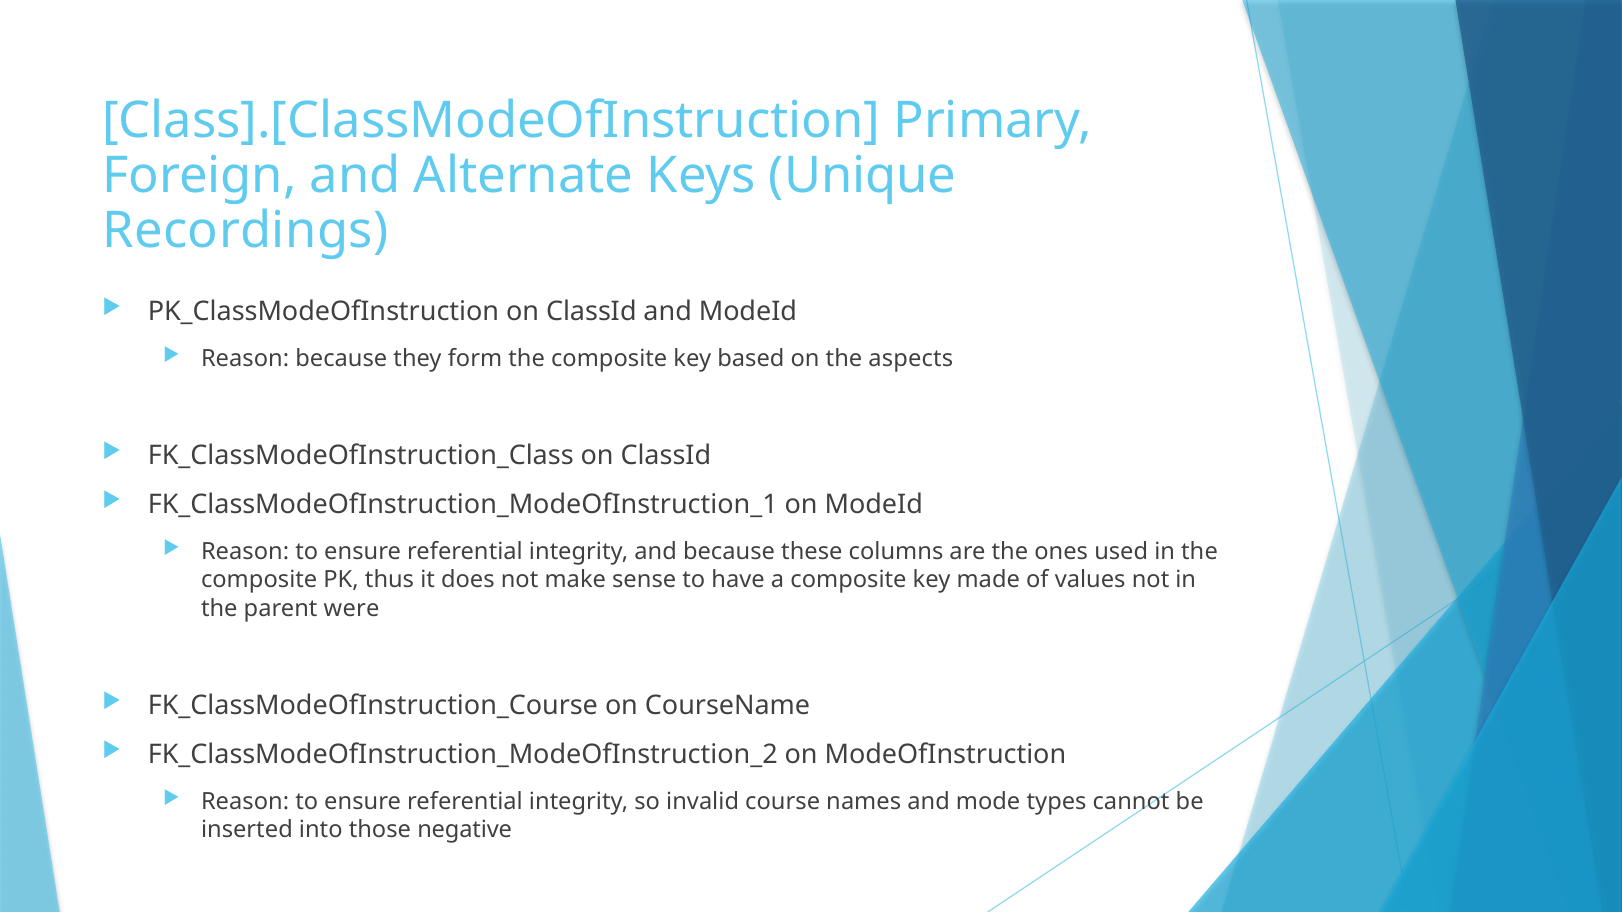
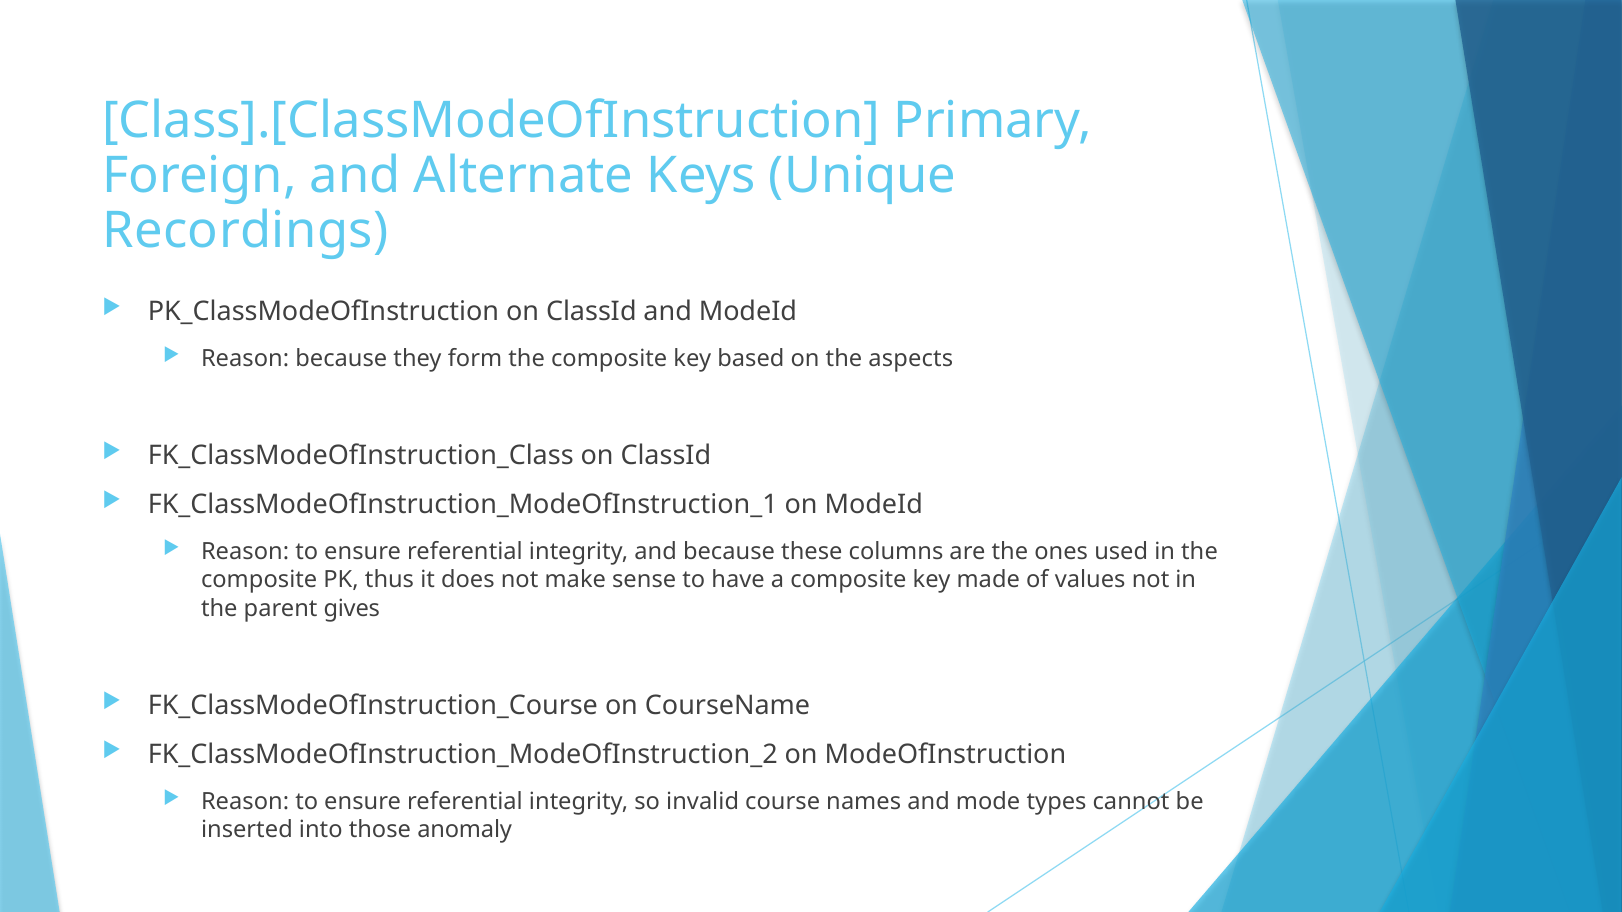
were: were -> gives
negative: negative -> anomaly
